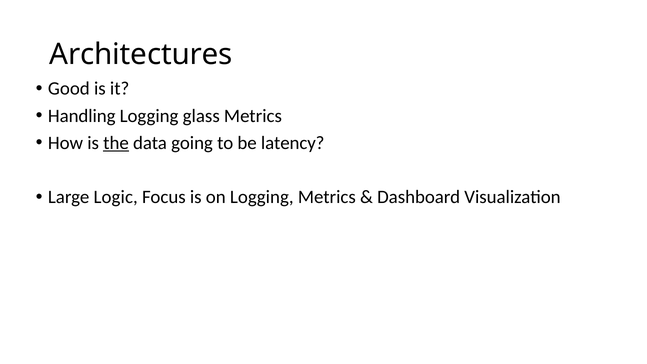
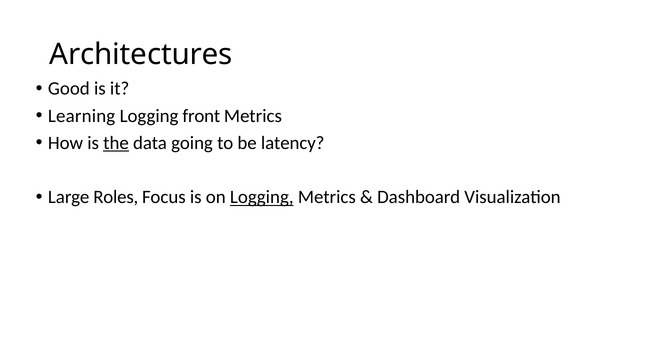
Handling: Handling -> Learning
glass: glass -> front
Logic: Logic -> Roles
Logging at (262, 197) underline: none -> present
